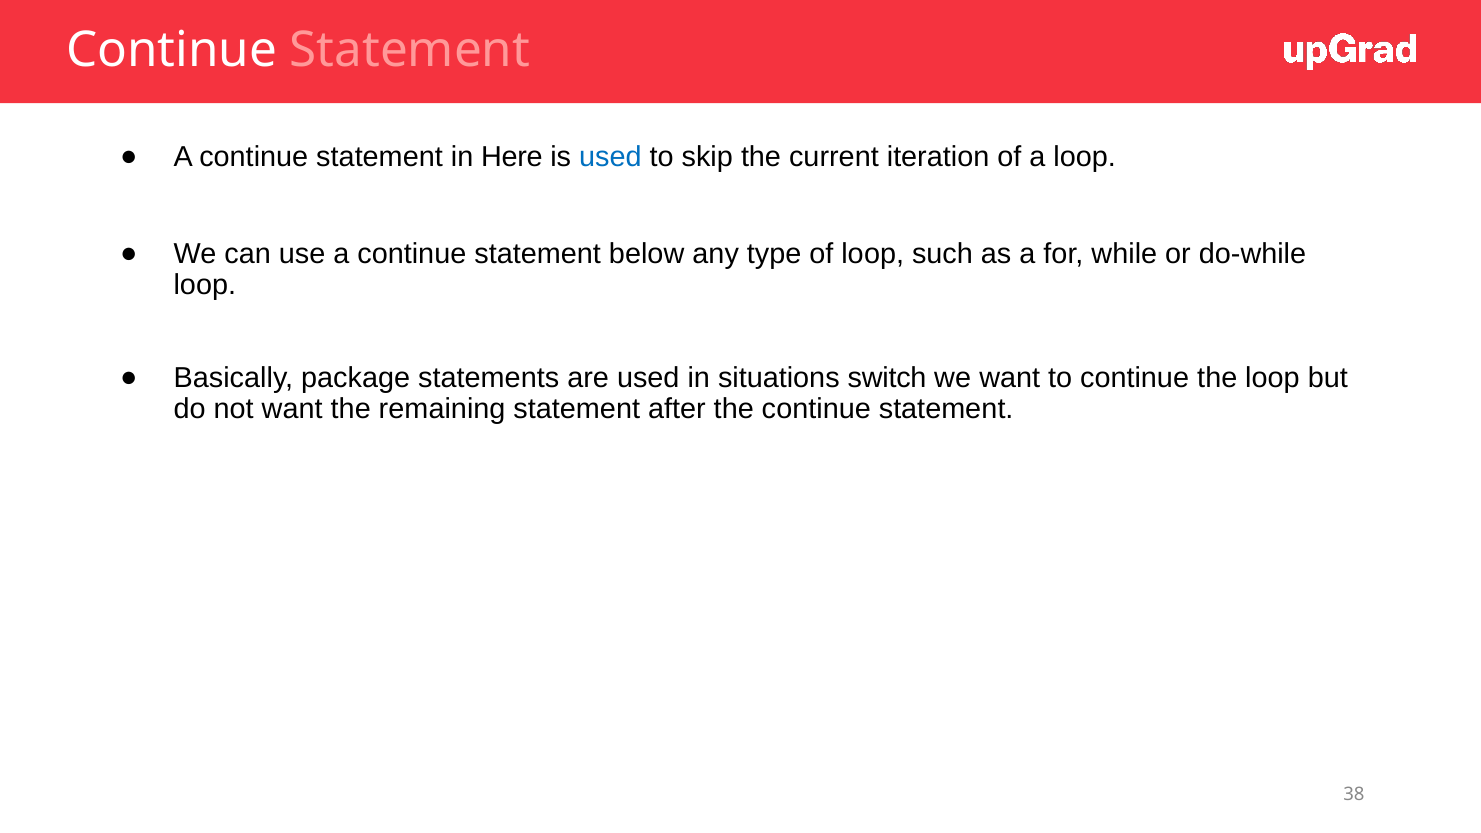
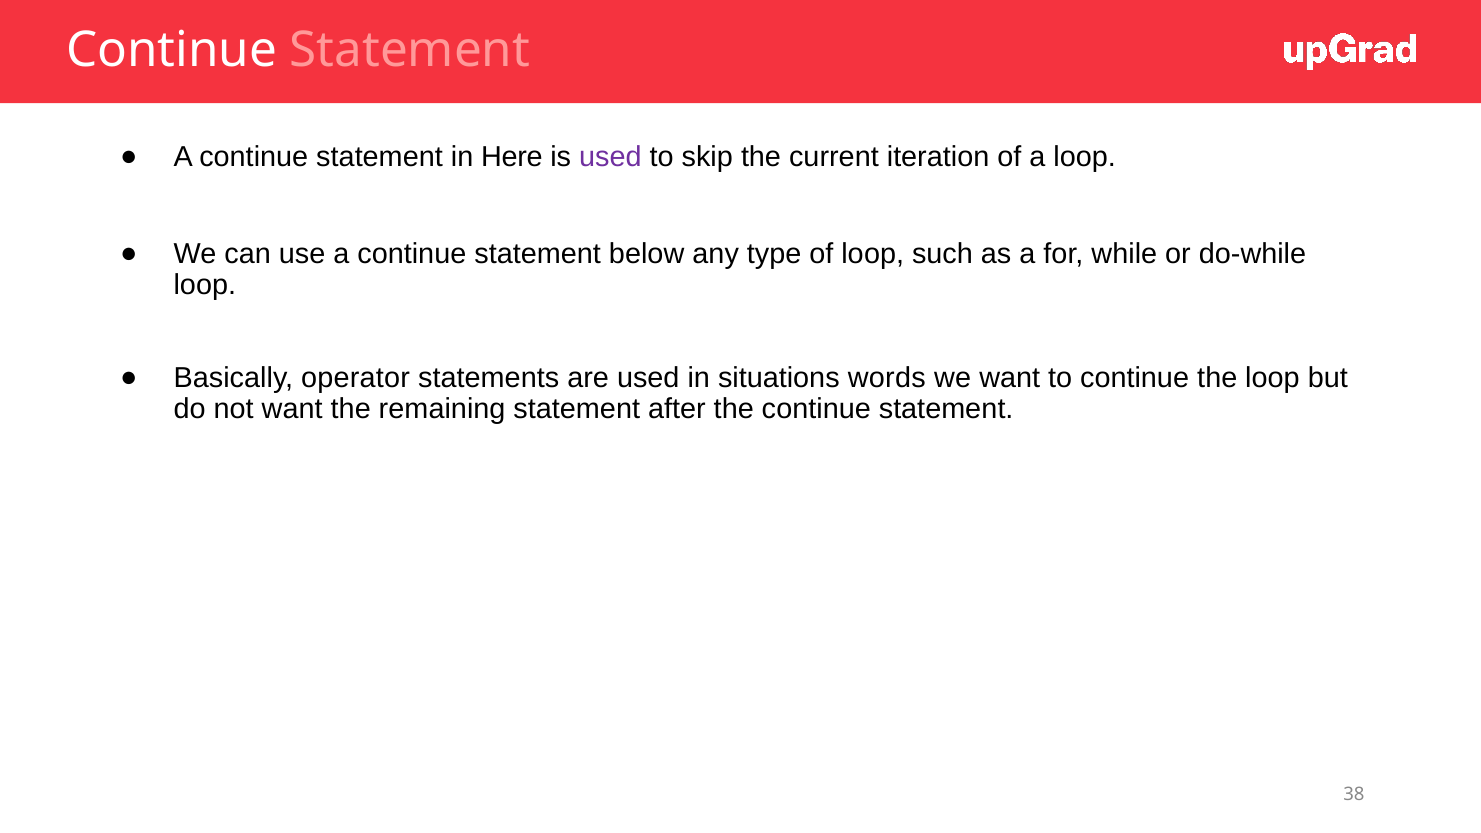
used at (610, 157) colour: blue -> purple
package: package -> operator
switch: switch -> words
